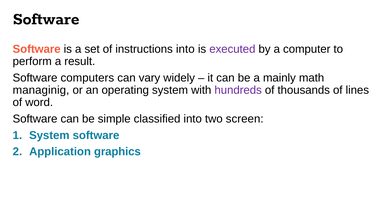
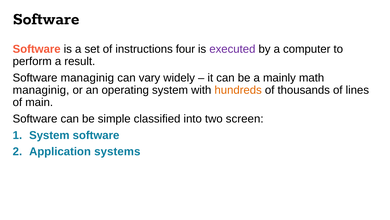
instructions into: into -> four
Software computers: computers -> managinig
hundreds colour: purple -> orange
word: word -> main
graphics: graphics -> systems
